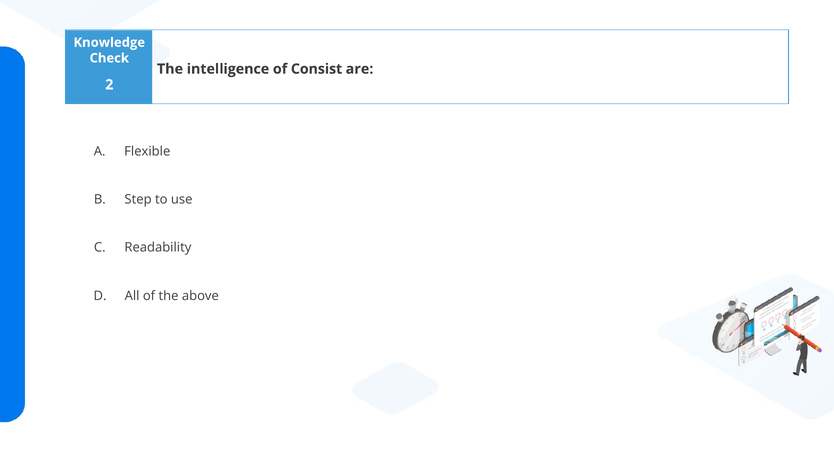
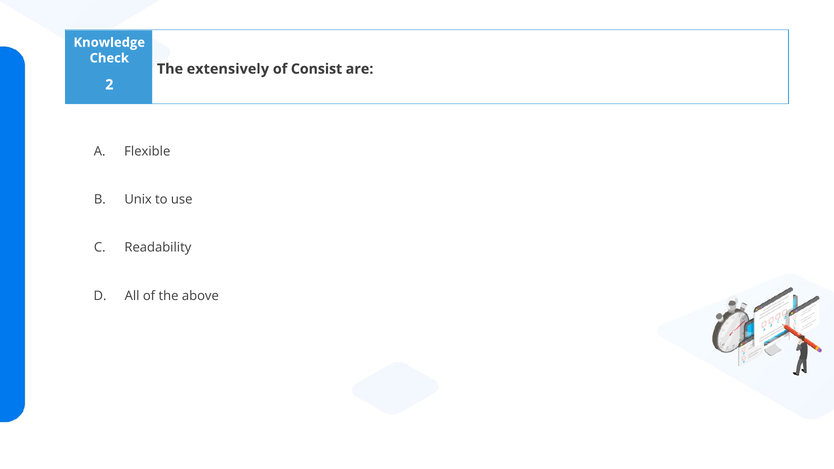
intelligence: intelligence -> extensively
Step: Step -> Unix
